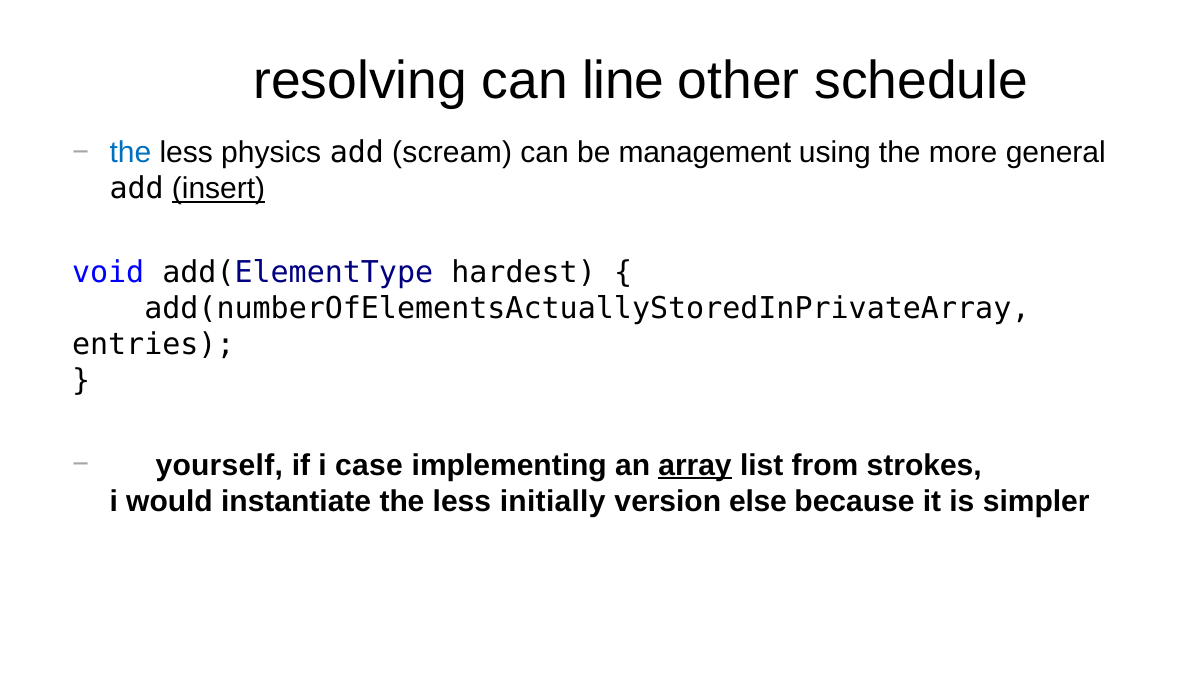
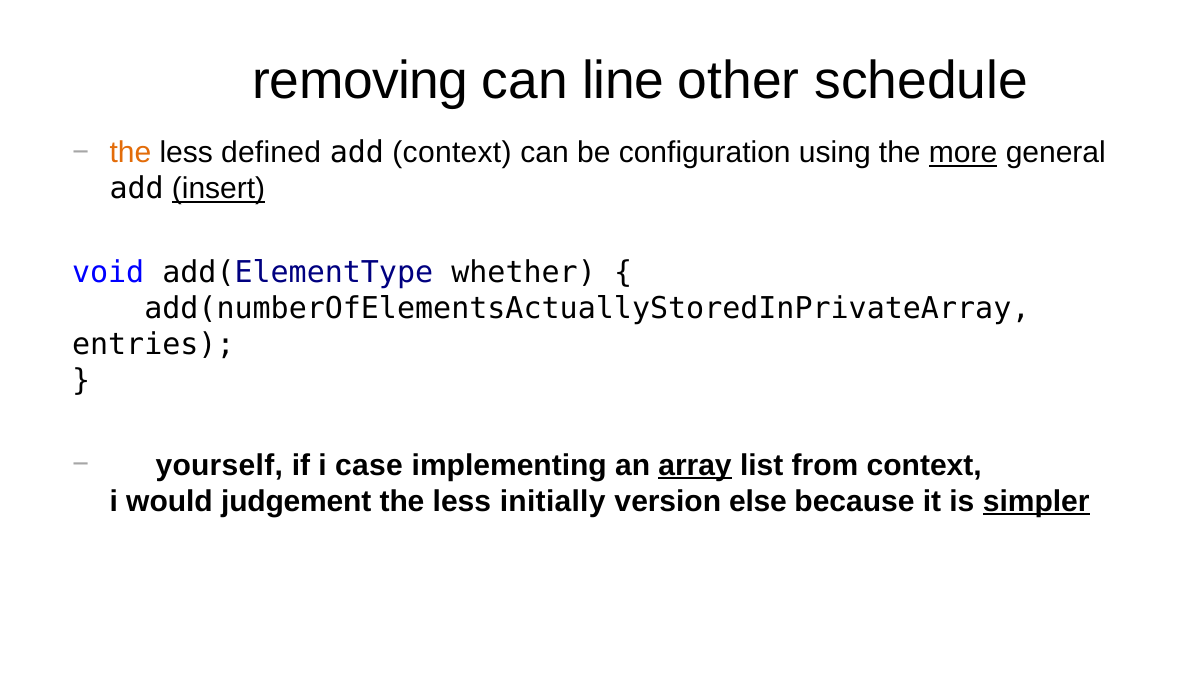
resolving: resolving -> removing
the at (130, 153) colour: blue -> orange
physics: physics -> defined
add scream: scream -> context
management: management -> configuration
more underline: none -> present
hardest: hardest -> whether
from strokes: strokes -> context
instantiate: instantiate -> judgement
simpler underline: none -> present
